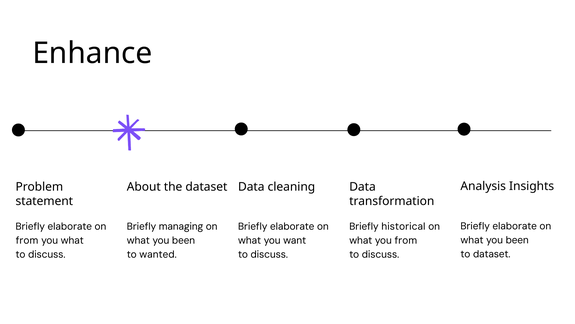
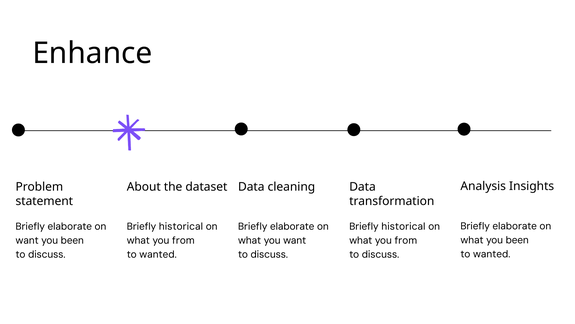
managing at (181, 226): managing -> historical
from at (27, 240): from -> want
what at (72, 240): what -> been
been at (184, 240): been -> from
dataset at (492, 254): dataset -> wanted
